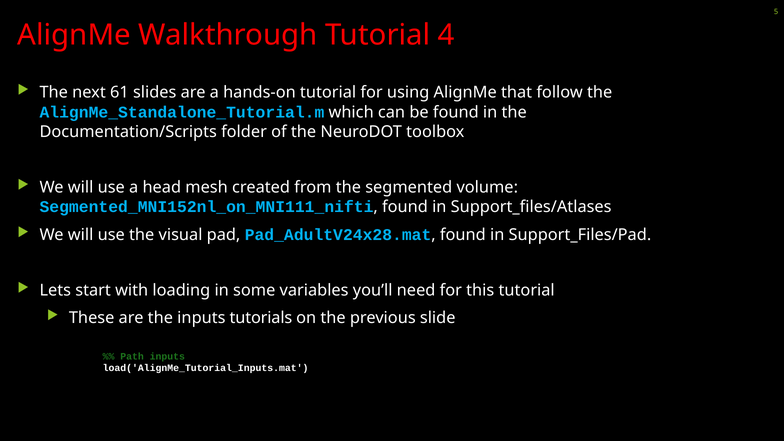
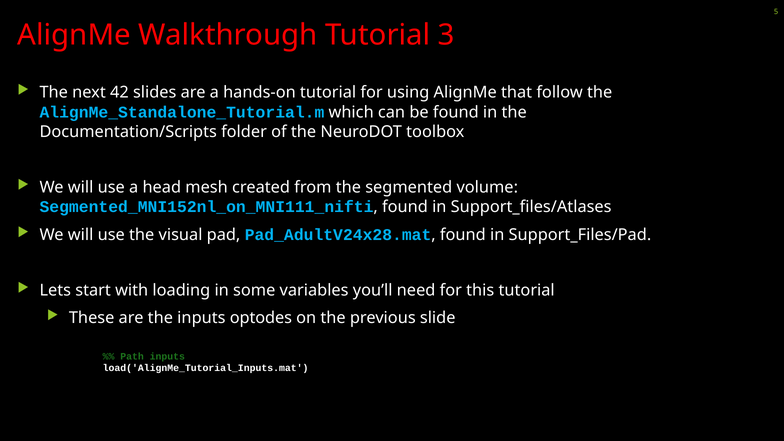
4: 4 -> 3
61: 61 -> 42
tutorials: tutorials -> optodes
